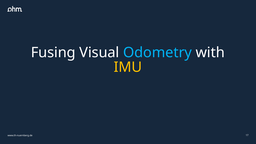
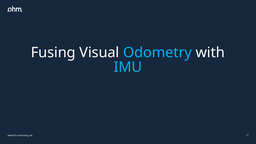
IMU colour: yellow -> light blue
